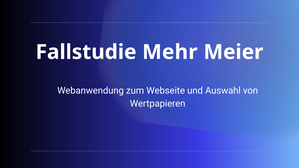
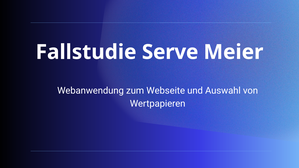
Mehr: Mehr -> Serve
